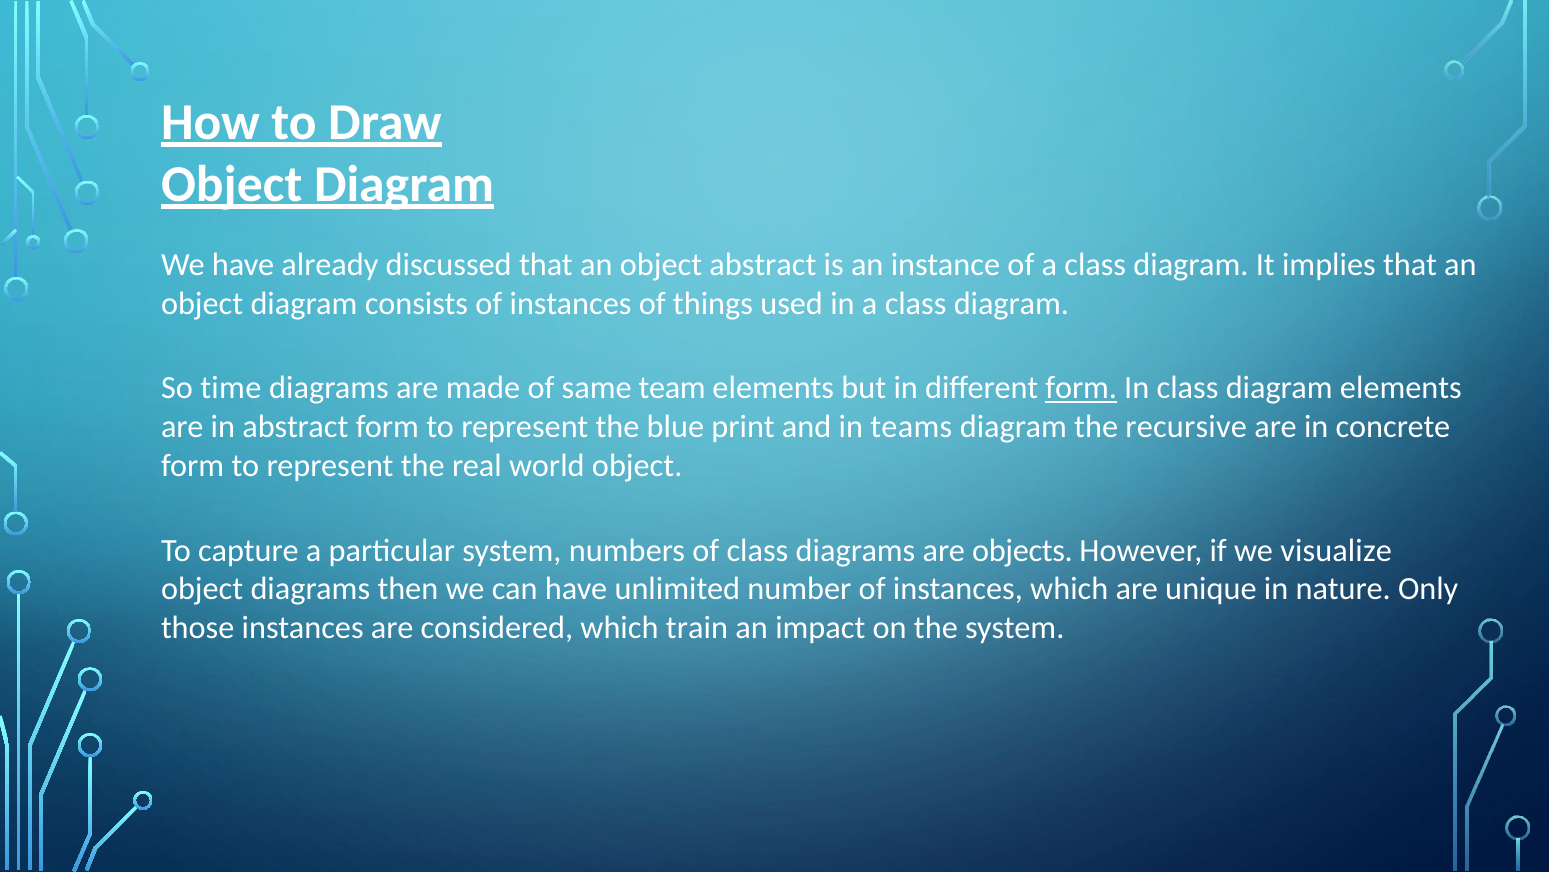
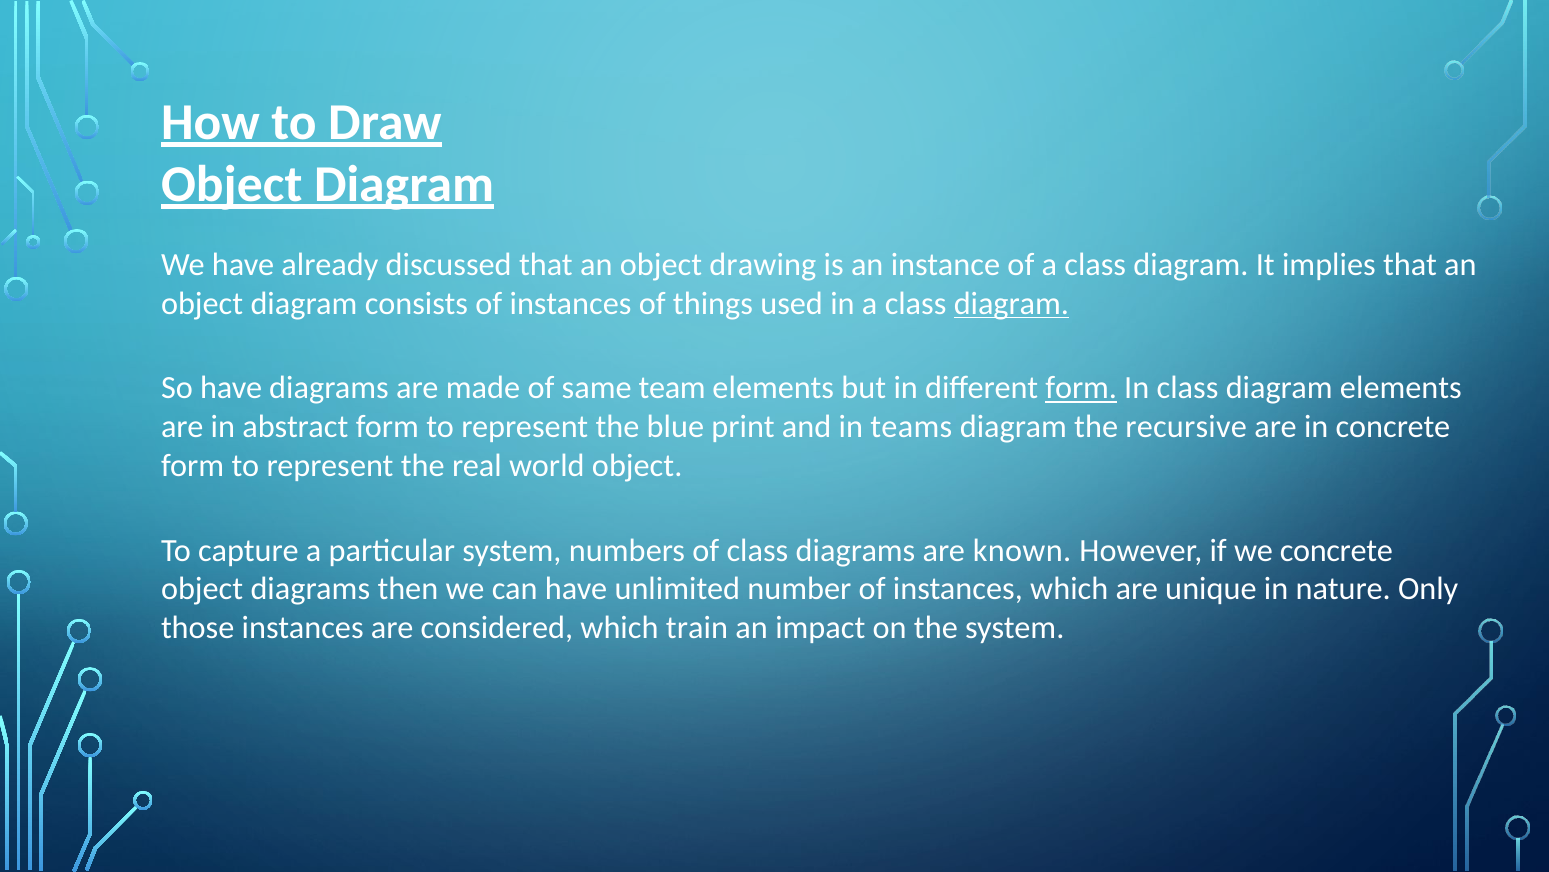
object abstract: abstract -> drawing
diagram at (1011, 303) underline: none -> present
So time: time -> have
objects: objects -> known
we visualize: visualize -> concrete
